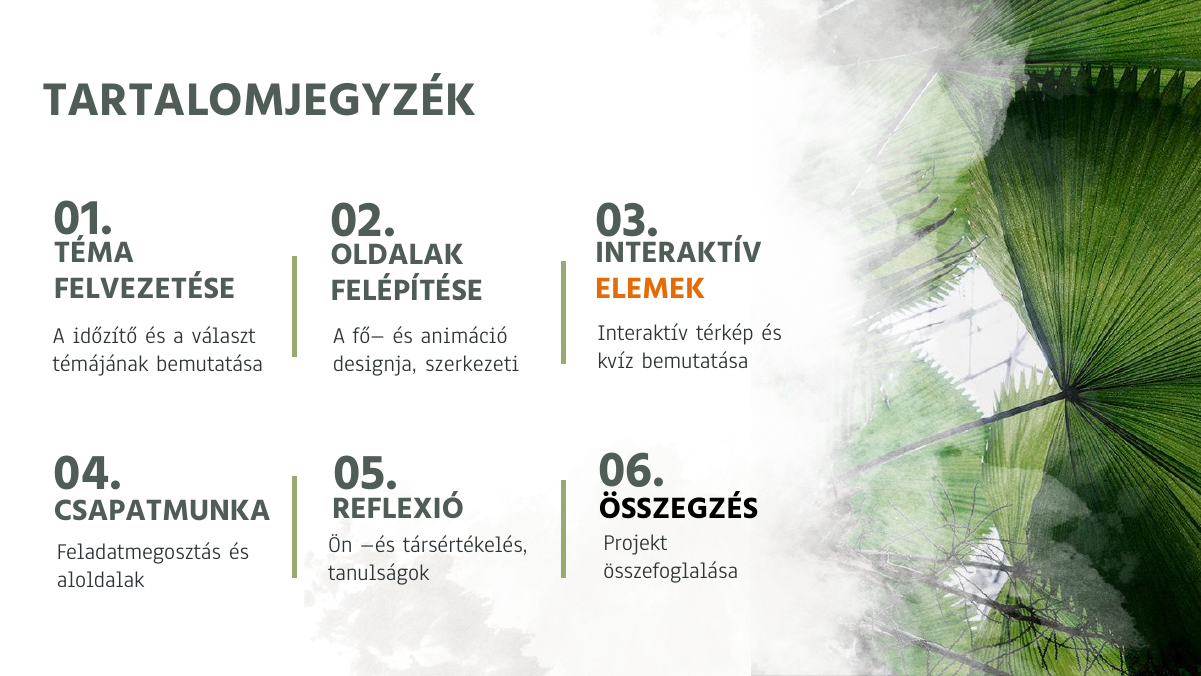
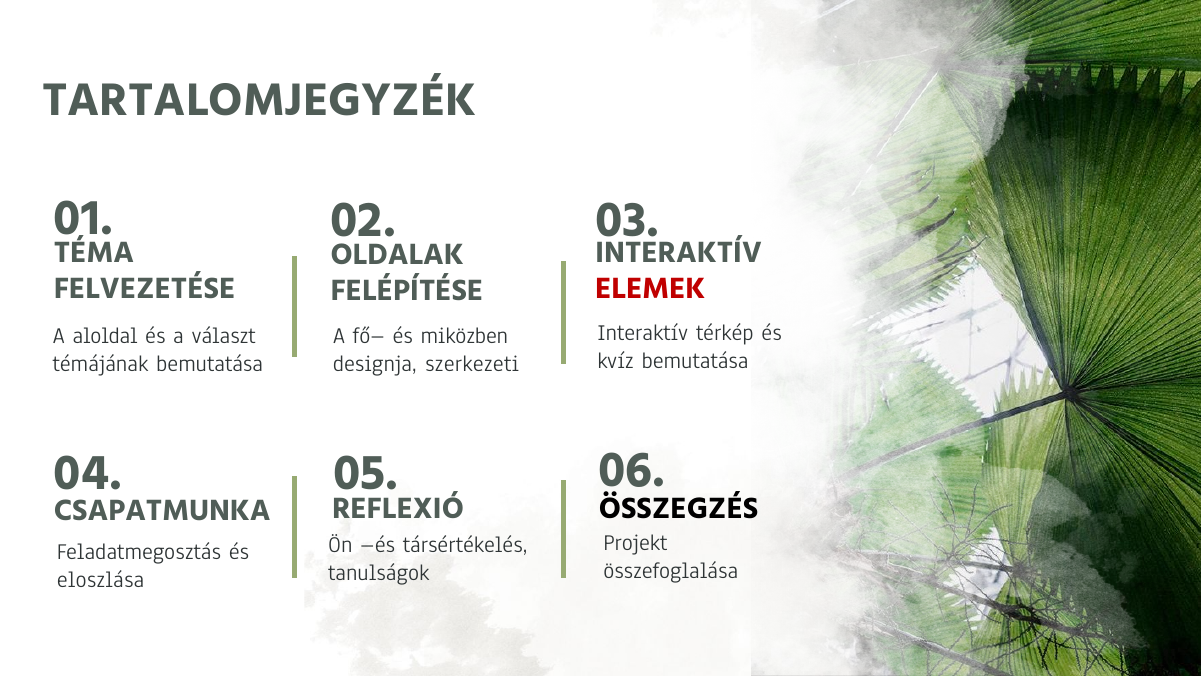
ELEMEK colour: orange -> red
időzítő: időzítő -> aloldal
animáció: animáció -> miközben
aloldalak: aloldalak -> eloszlása
